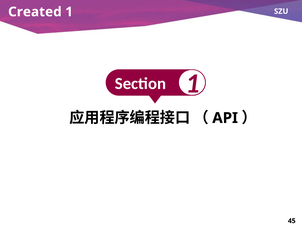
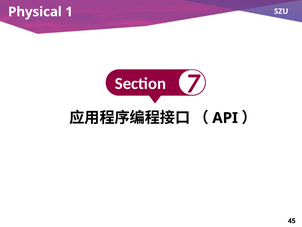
Created: Created -> Physical
Section 1: 1 -> 7
